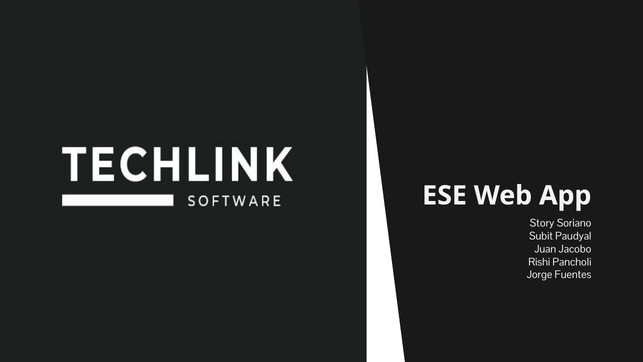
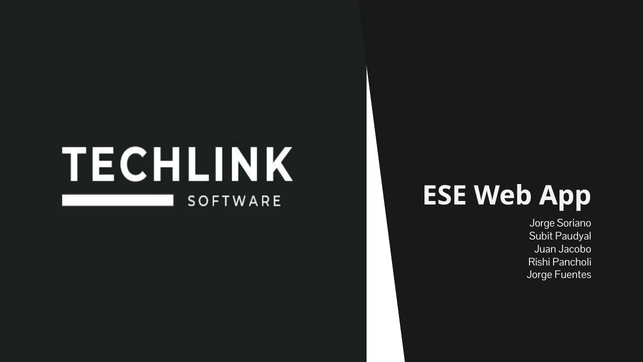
Story at (542, 223): Story -> Jorge
